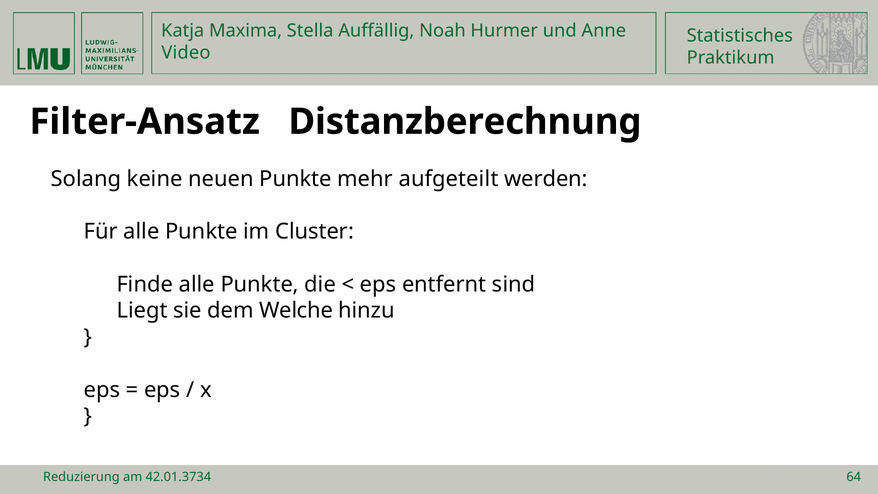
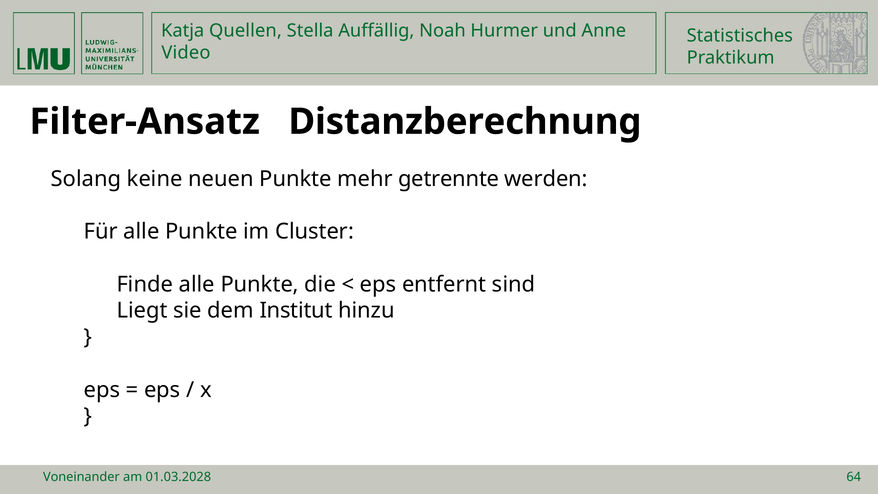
Maxima: Maxima -> Quellen
aufgeteilt: aufgeteilt -> getrennte
Welche: Welche -> Institut
Reduzierung: Reduzierung -> Voneinander
42.01.3734: 42.01.3734 -> 01.03.2028
